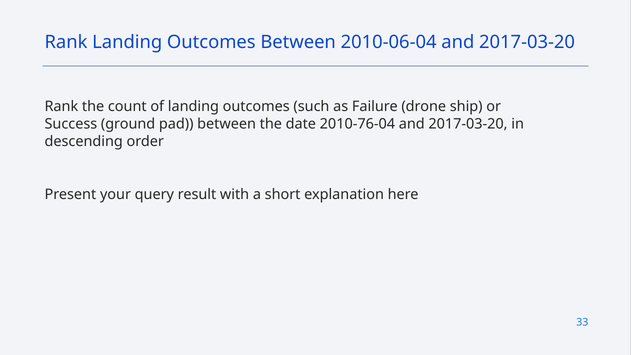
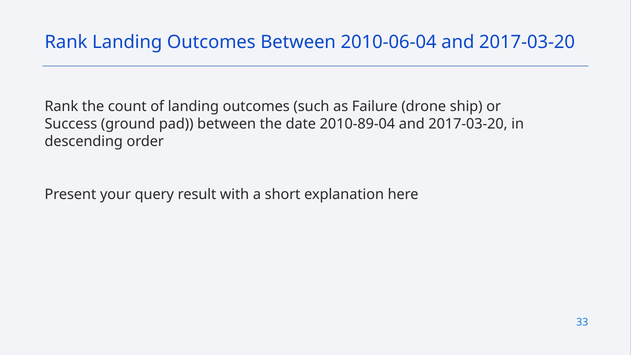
2010-76-04: 2010-76-04 -> 2010-89-04
